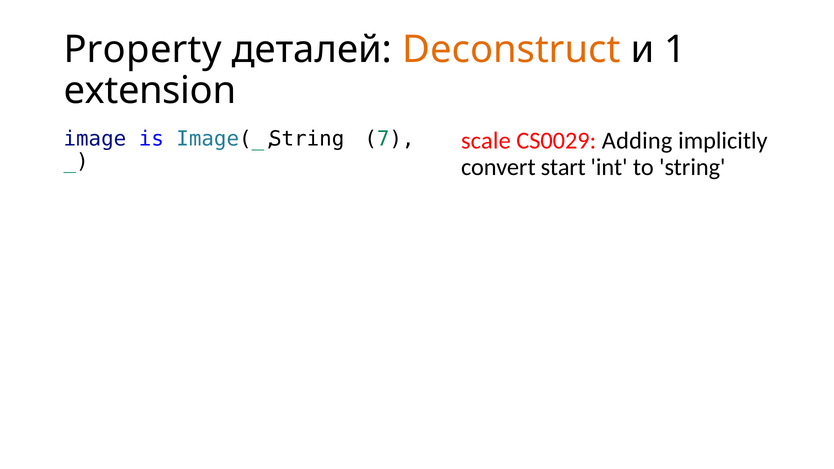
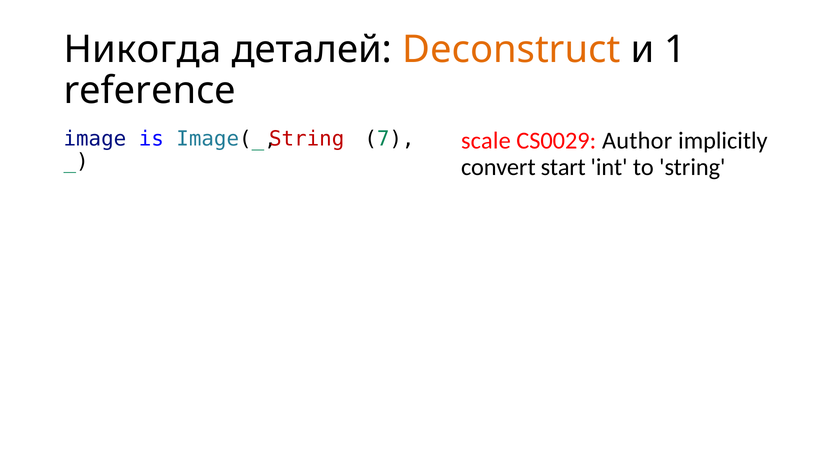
Property: Property -> Никогда
extension: extension -> reference
String at (307, 139) colour: black -> red
Adding: Adding -> Author
